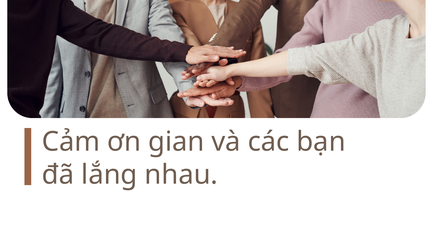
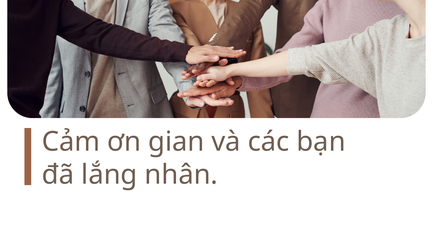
nhau: nhau -> nhân
